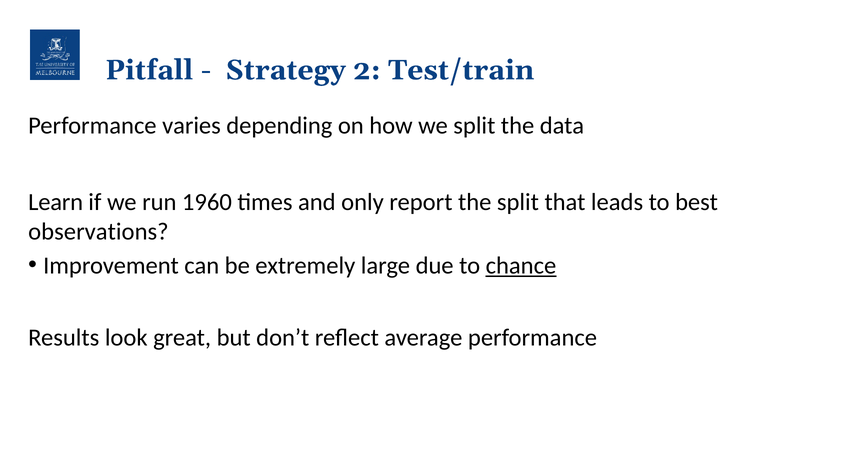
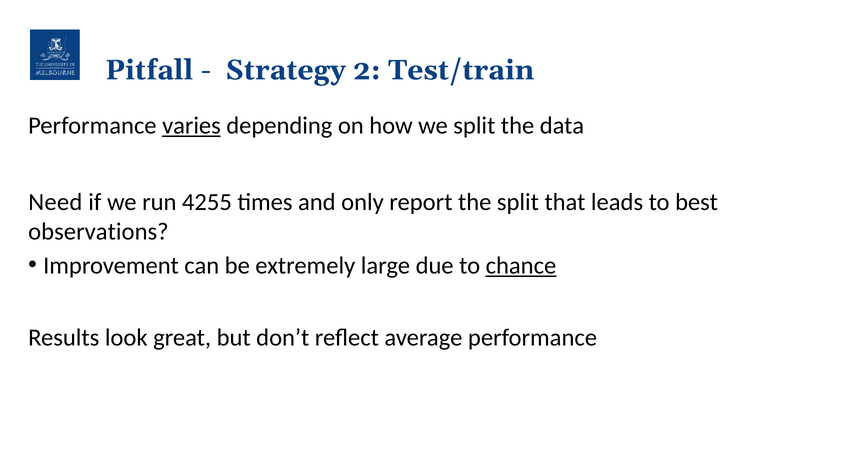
varies underline: none -> present
Learn: Learn -> Need
1960: 1960 -> 4255
